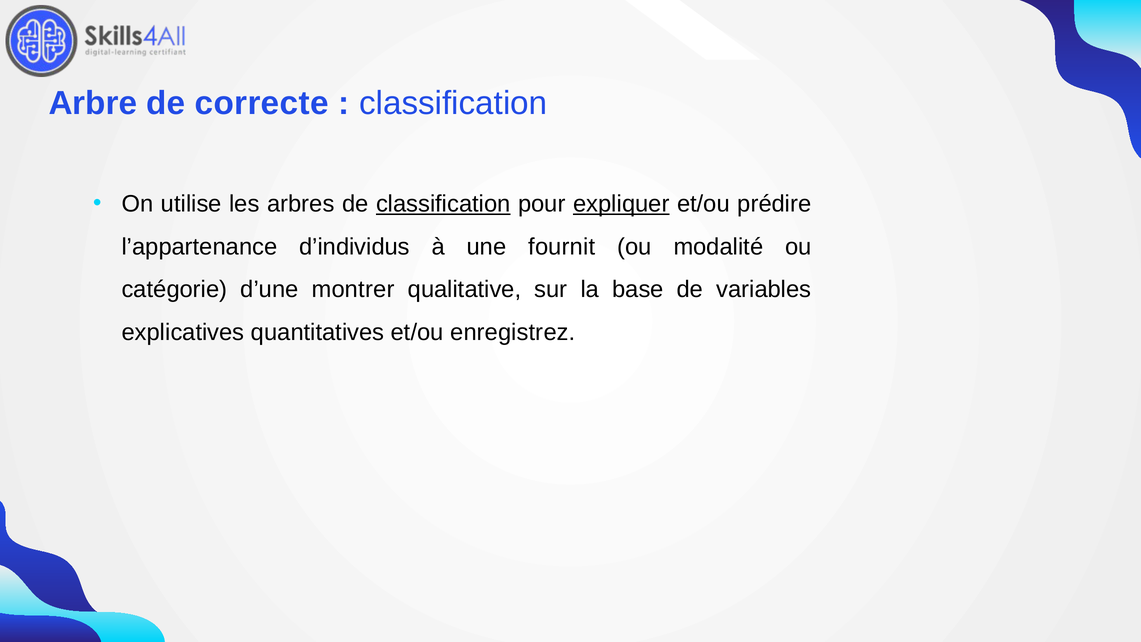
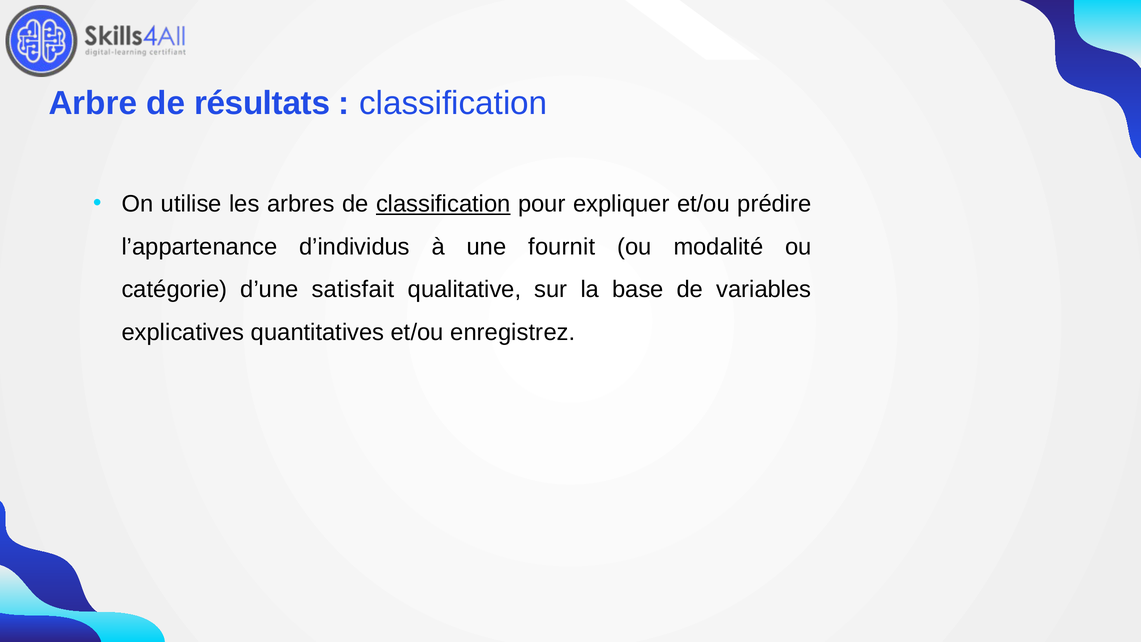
correcte: correcte -> résultats
expliquer underline: present -> none
montrer: montrer -> satisfait
